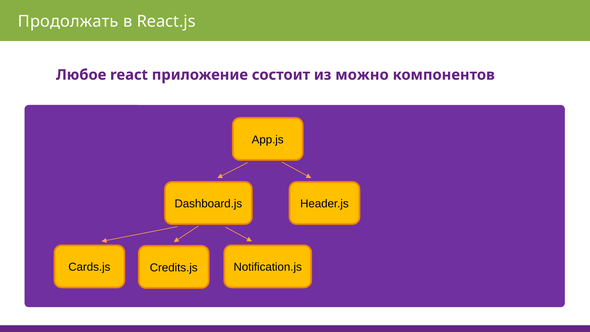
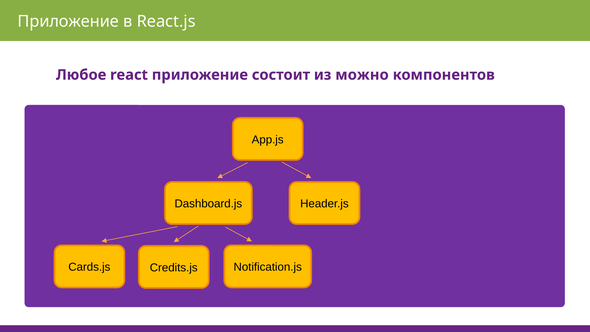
Продолжать at (68, 21): Продолжать -> Приложение
